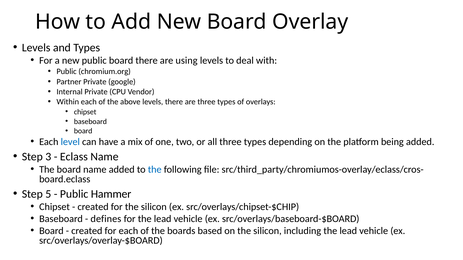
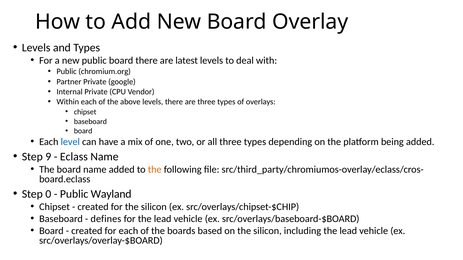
using: using -> latest
3: 3 -> 9
the at (155, 170) colour: blue -> orange
5: 5 -> 0
Hammer: Hammer -> Wayland
